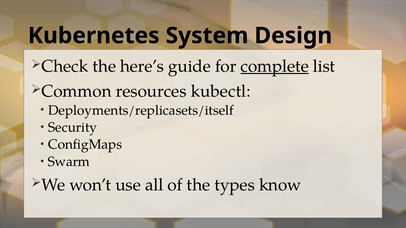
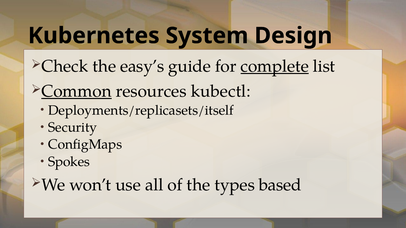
here’s: here’s -> easy’s
Common underline: none -> present
Swarm: Swarm -> Spokes
know: know -> based
